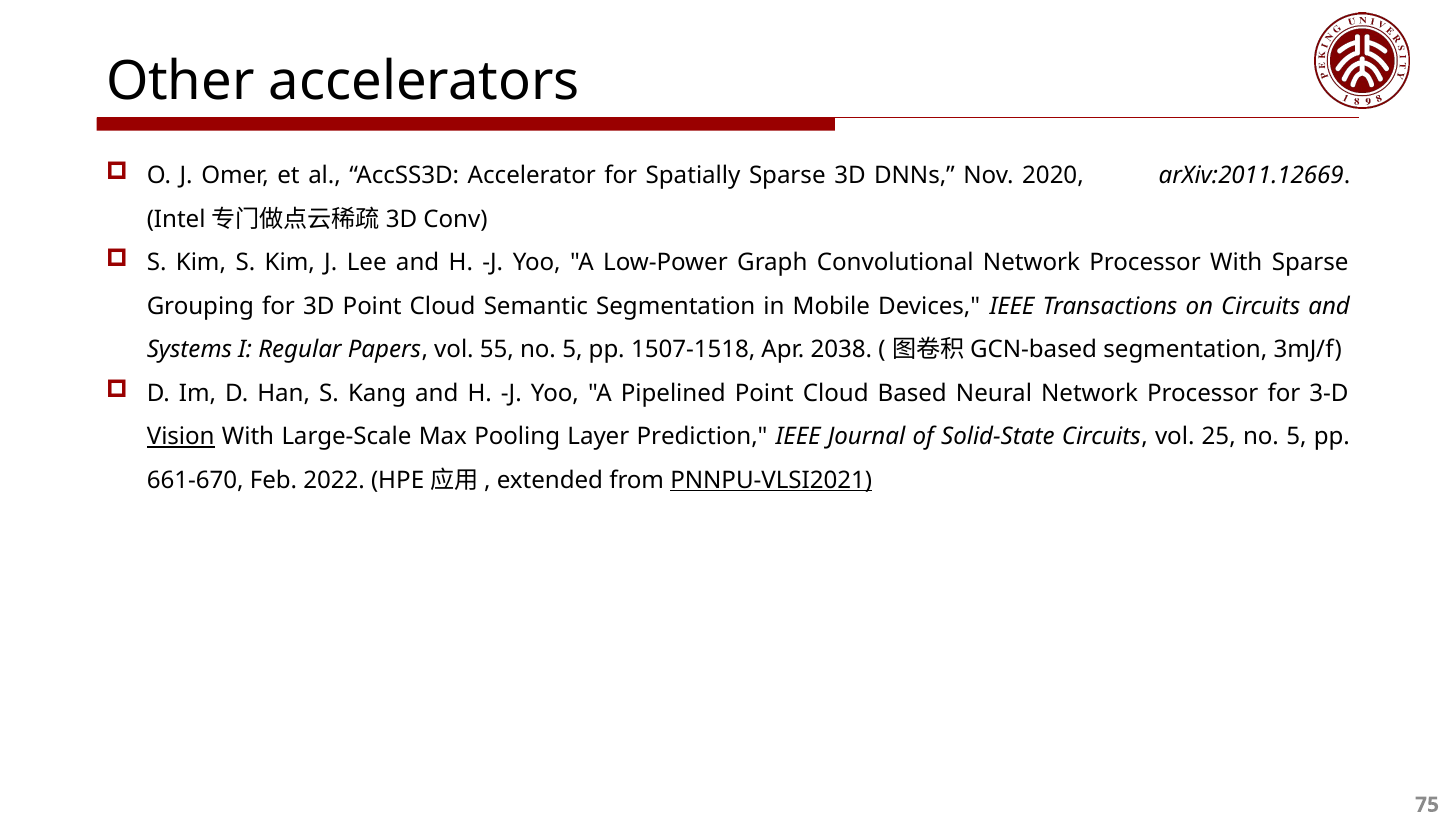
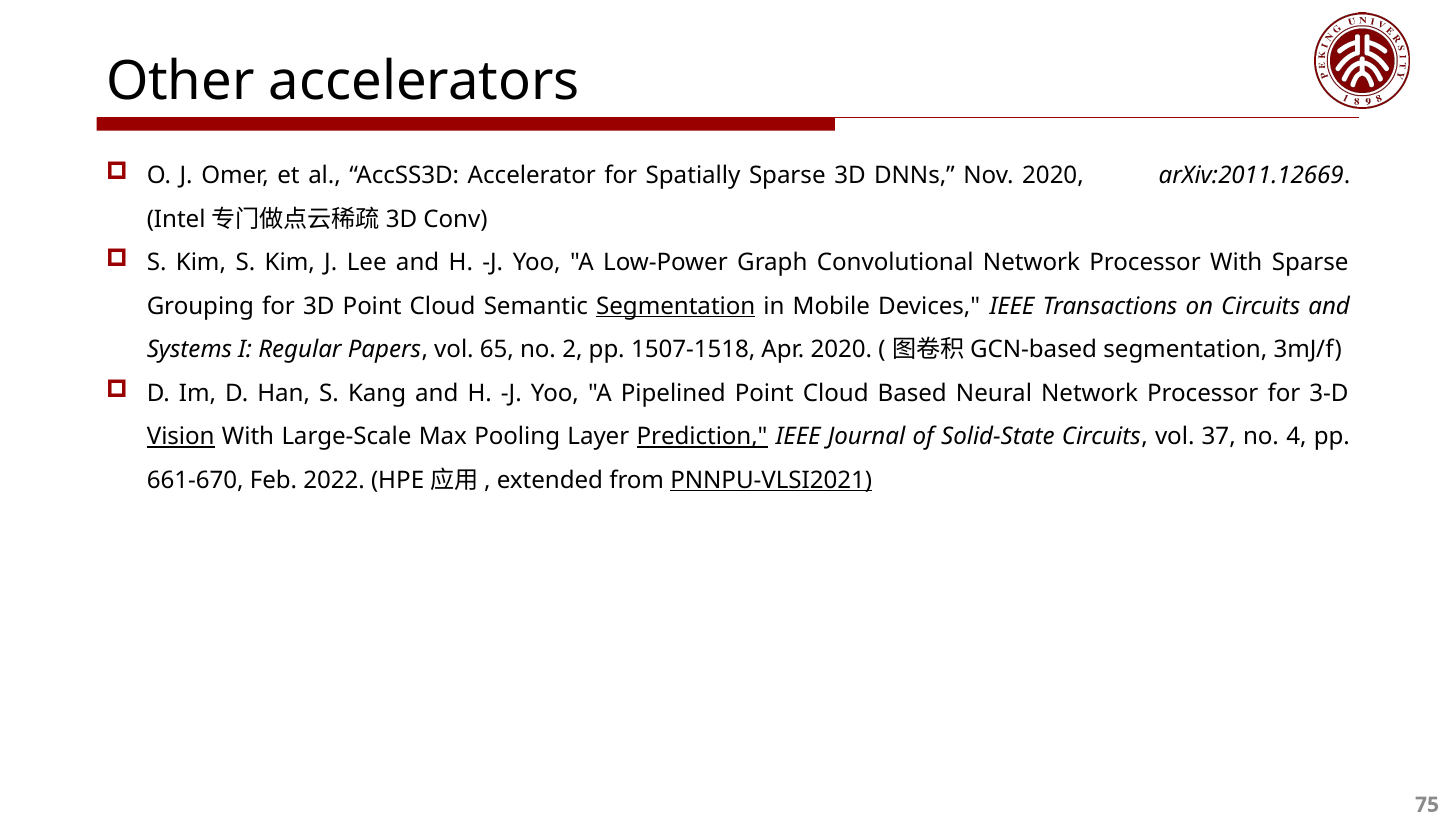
Segmentation at (676, 306) underline: none -> present
55: 55 -> 65
5 at (572, 349): 5 -> 2
Apr 2038: 2038 -> 2020
Prediction underline: none -> present
25: 25 -> 37
5 at (1296, 436): 5 -> 4
